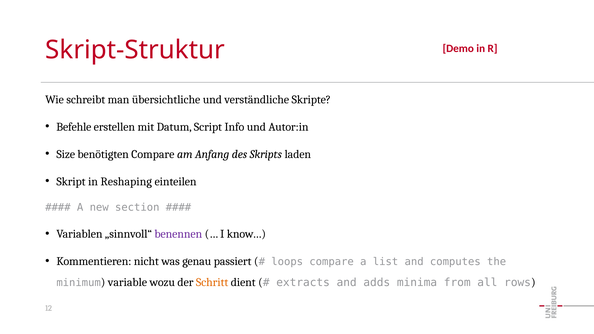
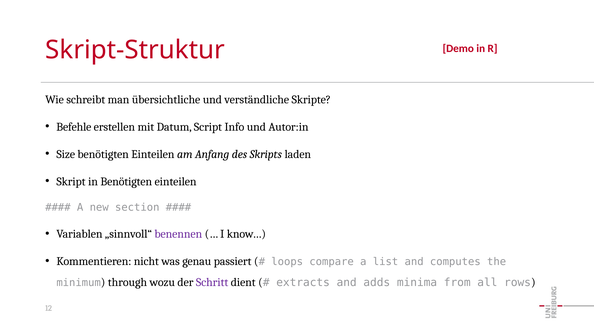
Compare at (153, 154): Compare -> Einteilen
in Reshaping: Reshaping -> Benötigten
variable: variable -> through
Schritt colour: orange -> purple
